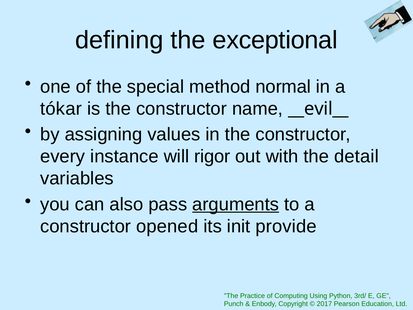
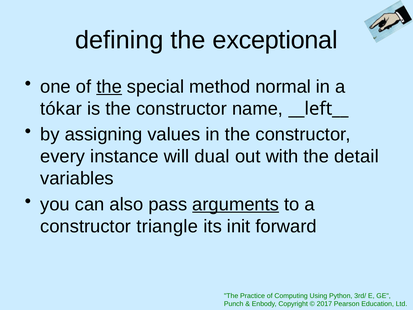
the at (109, 87) underline: none -> present
__evil__: __evil__ -> __left__
rigor: rigor -> dual
opened: opened -> triangle
provide: provide -> forward
